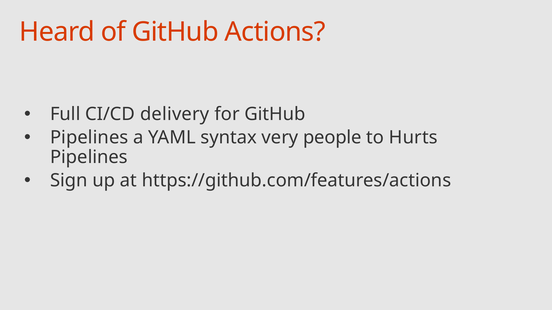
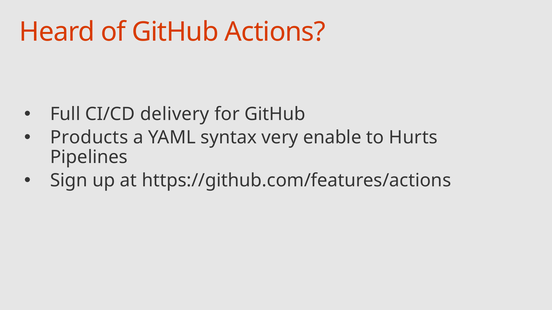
Pipelines at (89, 138): Pipelines -> Products
people: people -> enable
